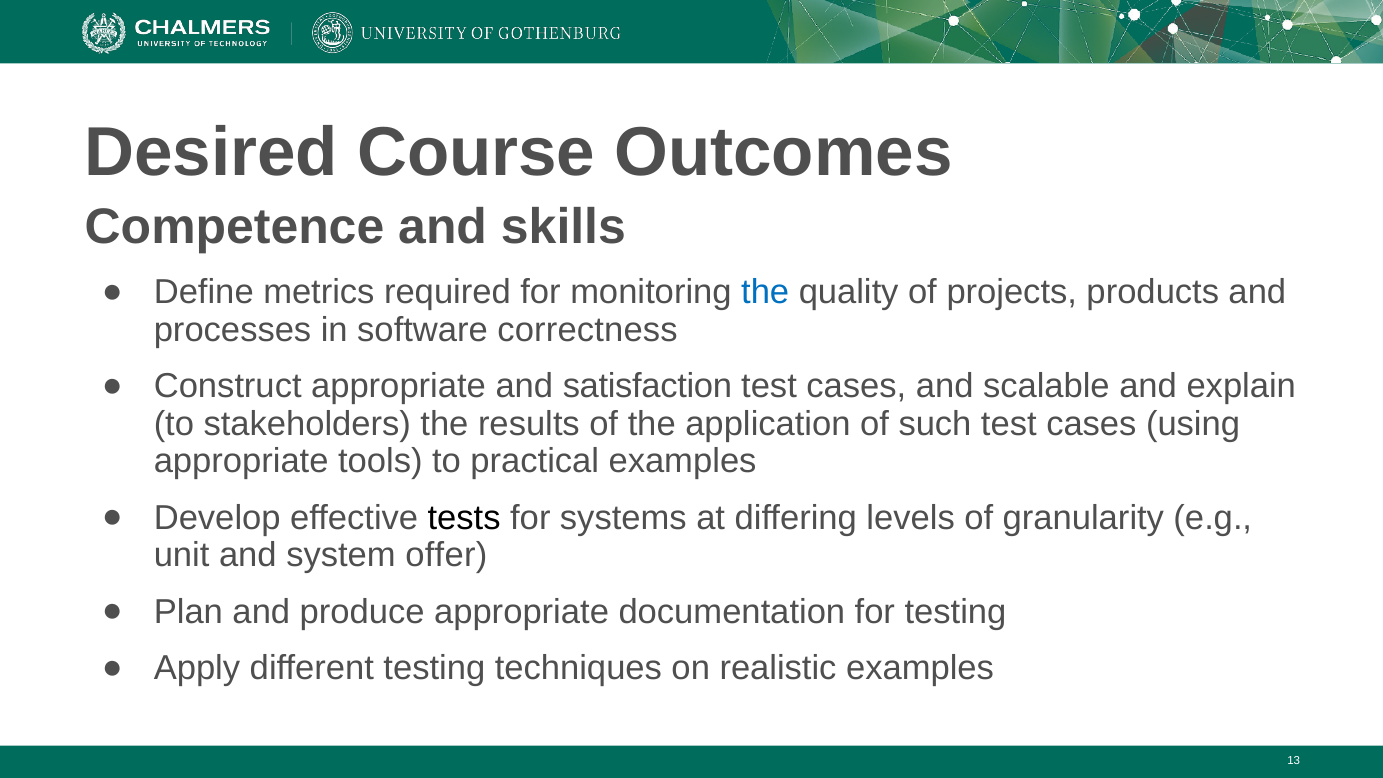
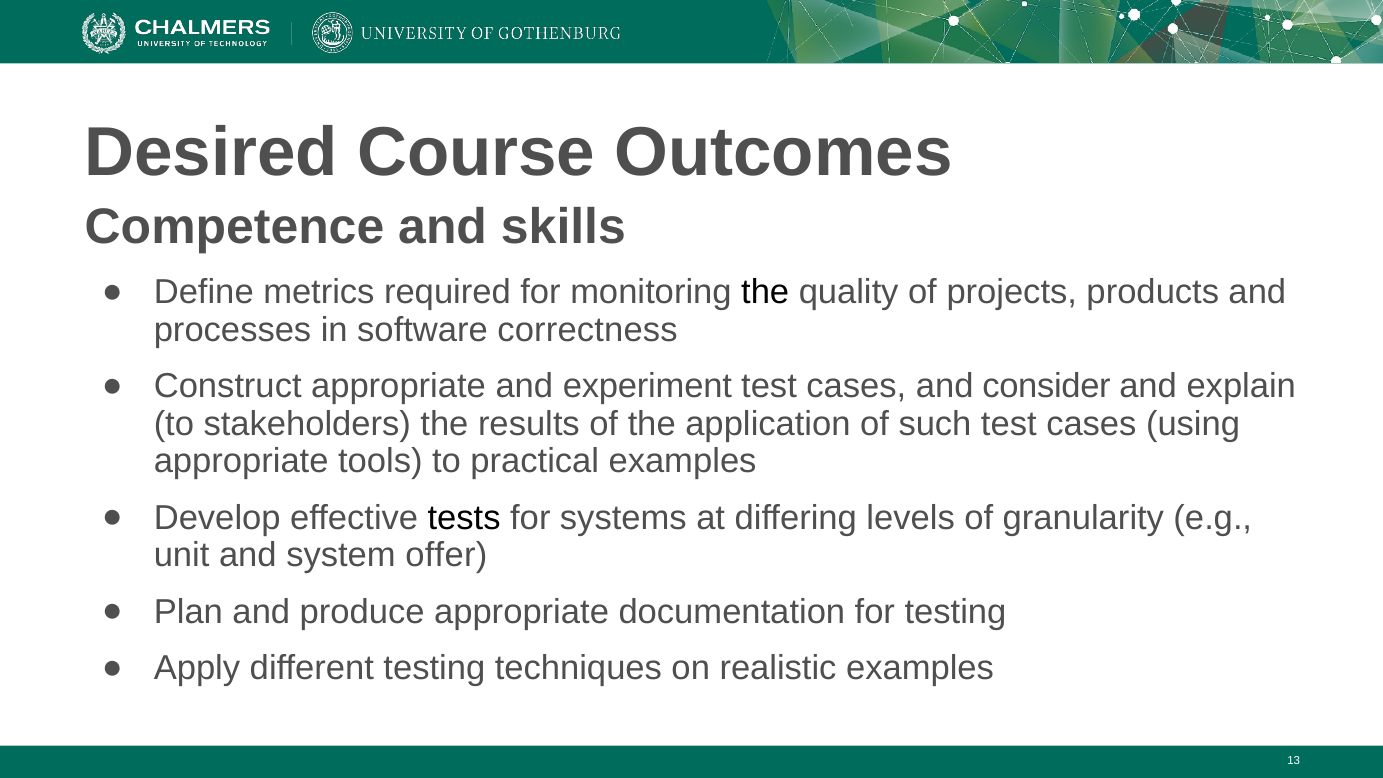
the at (765, 292) colour: blue -> black
satisfaction: satisfaction -> experiment
scalable: scalable -> consider
